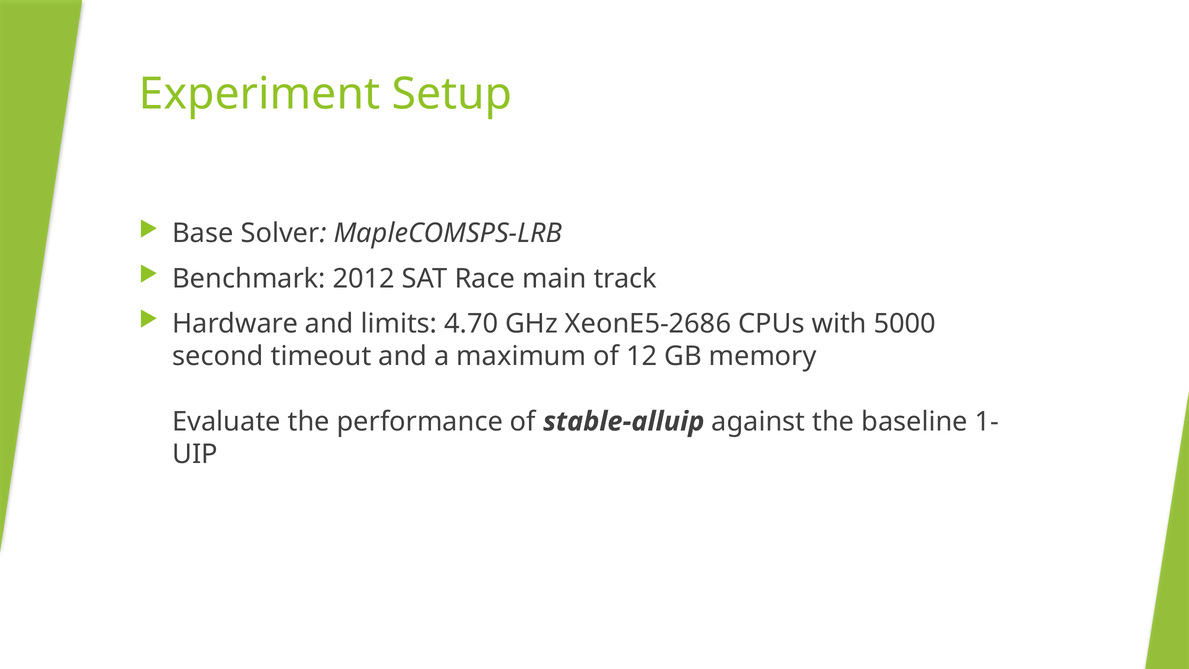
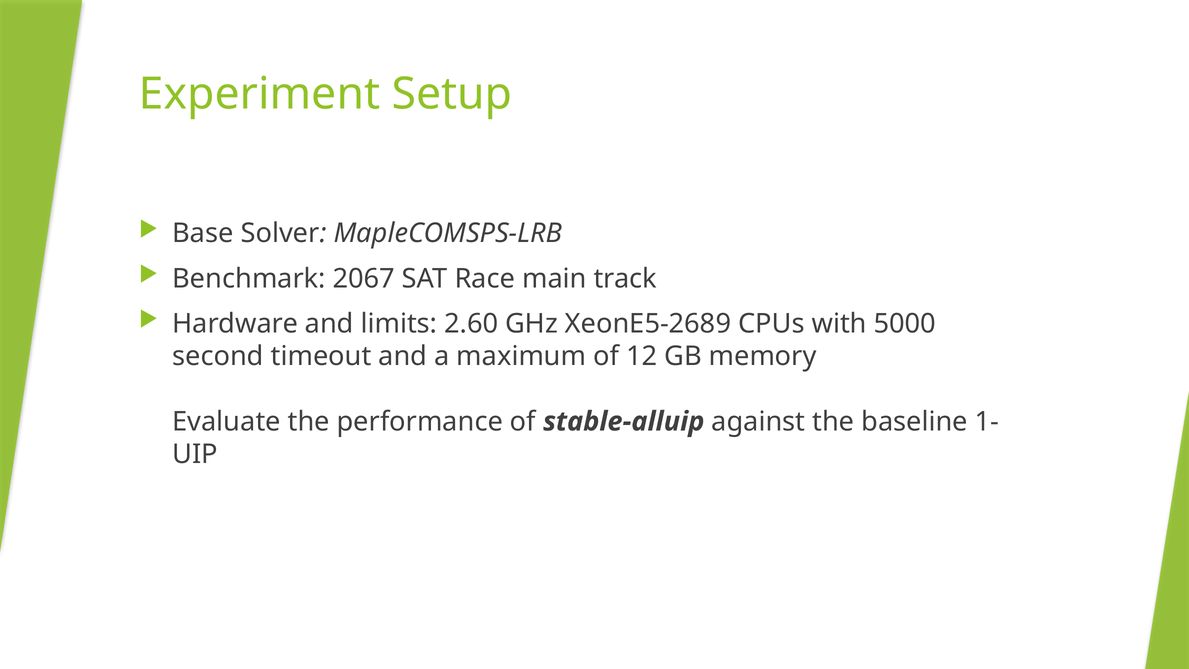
2012: 2012 -> 2067
4.70: 4.70 -> 2.60
XeonE5-2686: XeonE5-2686 -> XeonE5-2689
